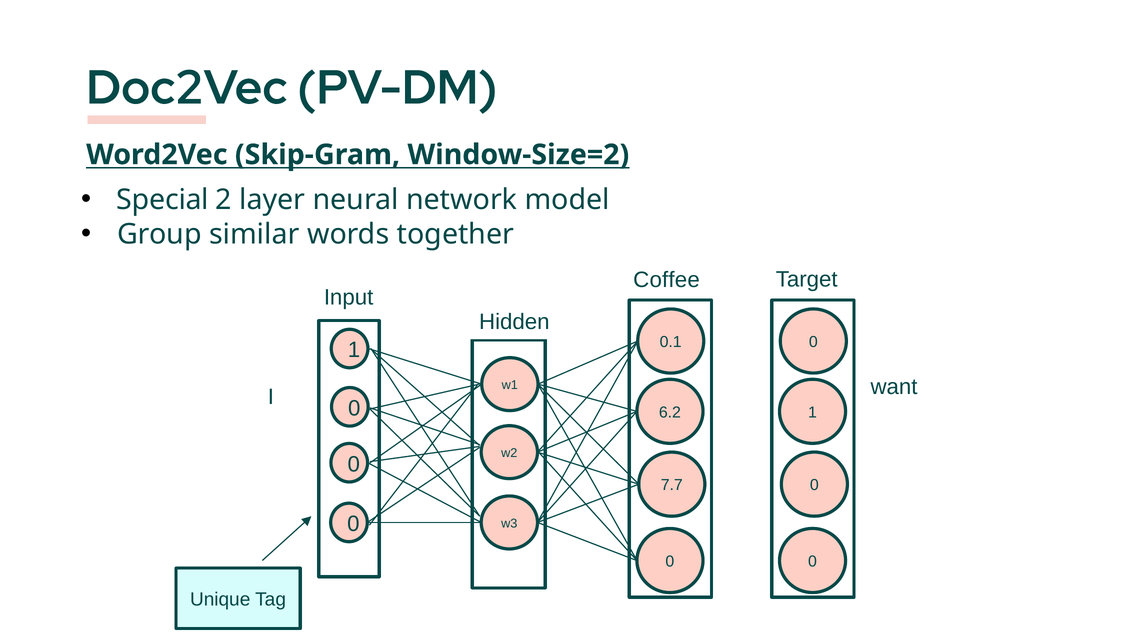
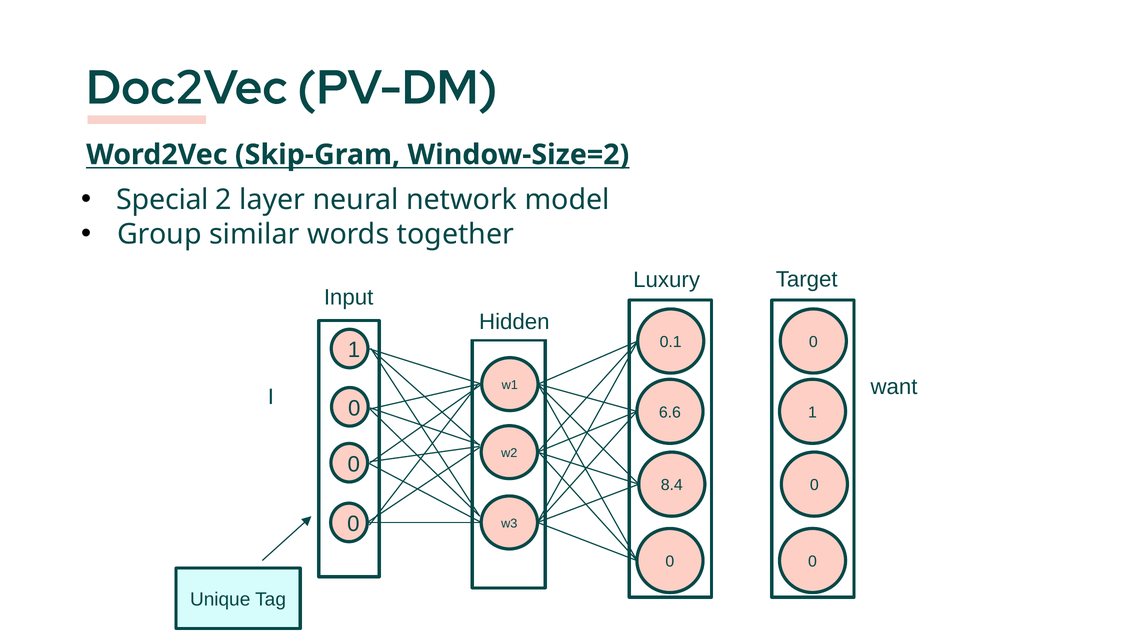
Coffee: Coffee -> Luxury
6.2: 6.2 -> 6.6
7.7: 7.7 -> 8.4
